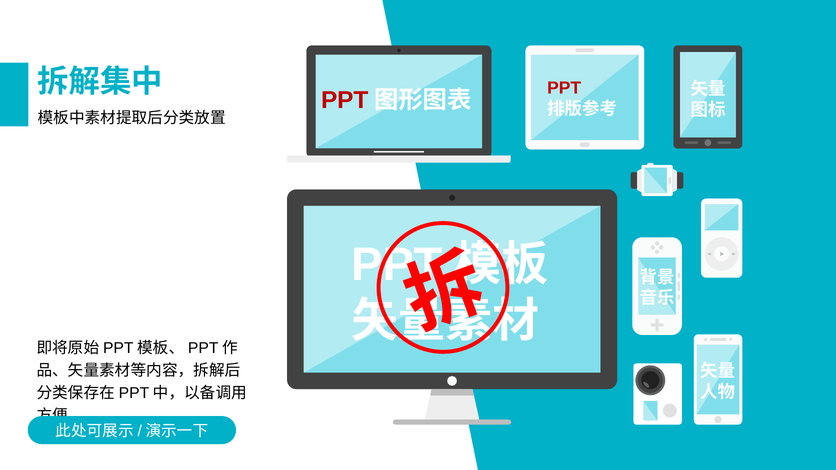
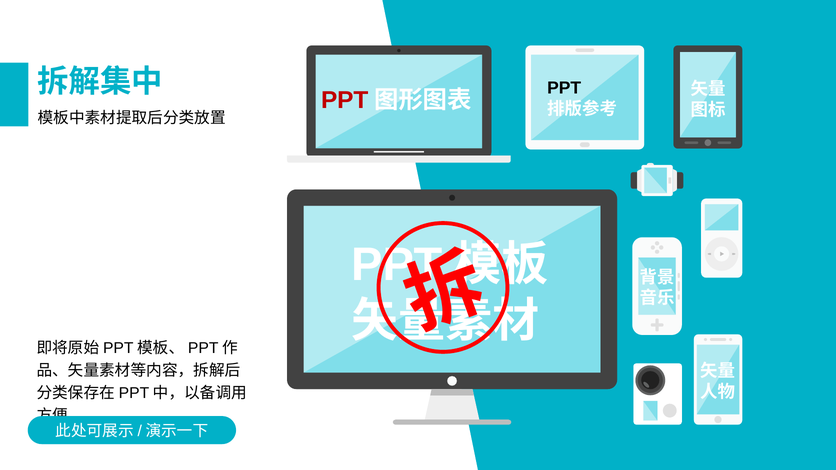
PPT at (564, 88) colour: red -> black
